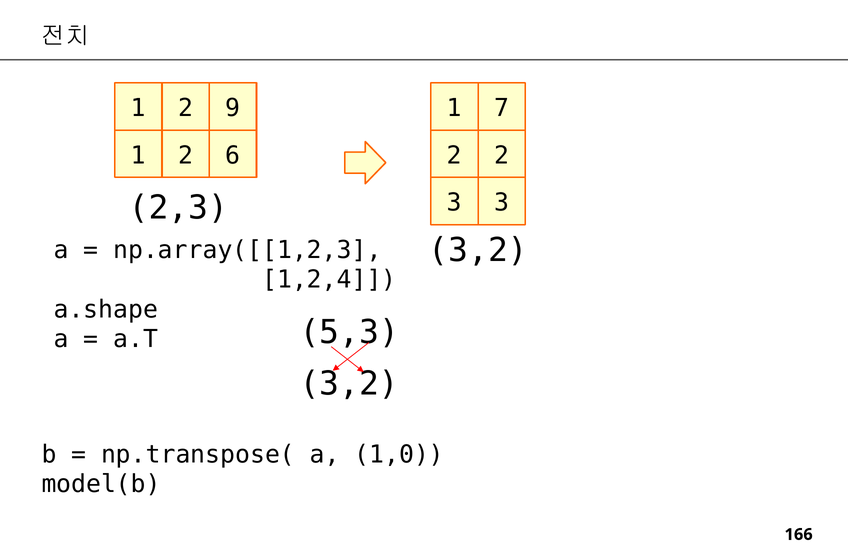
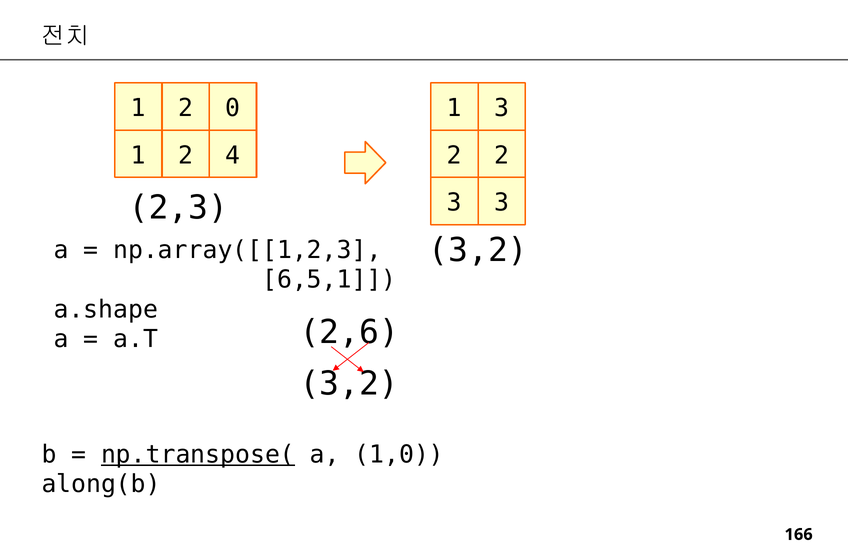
9: 9 -> 0
1 7: 7 -> 3
6: 6 -> 4
1,2,4: 1,2,4 -> 6,5,1
5,3: 5,3 -> 2,6
np.transpose( underline: none -> present
model(b: model(b -> along(b
